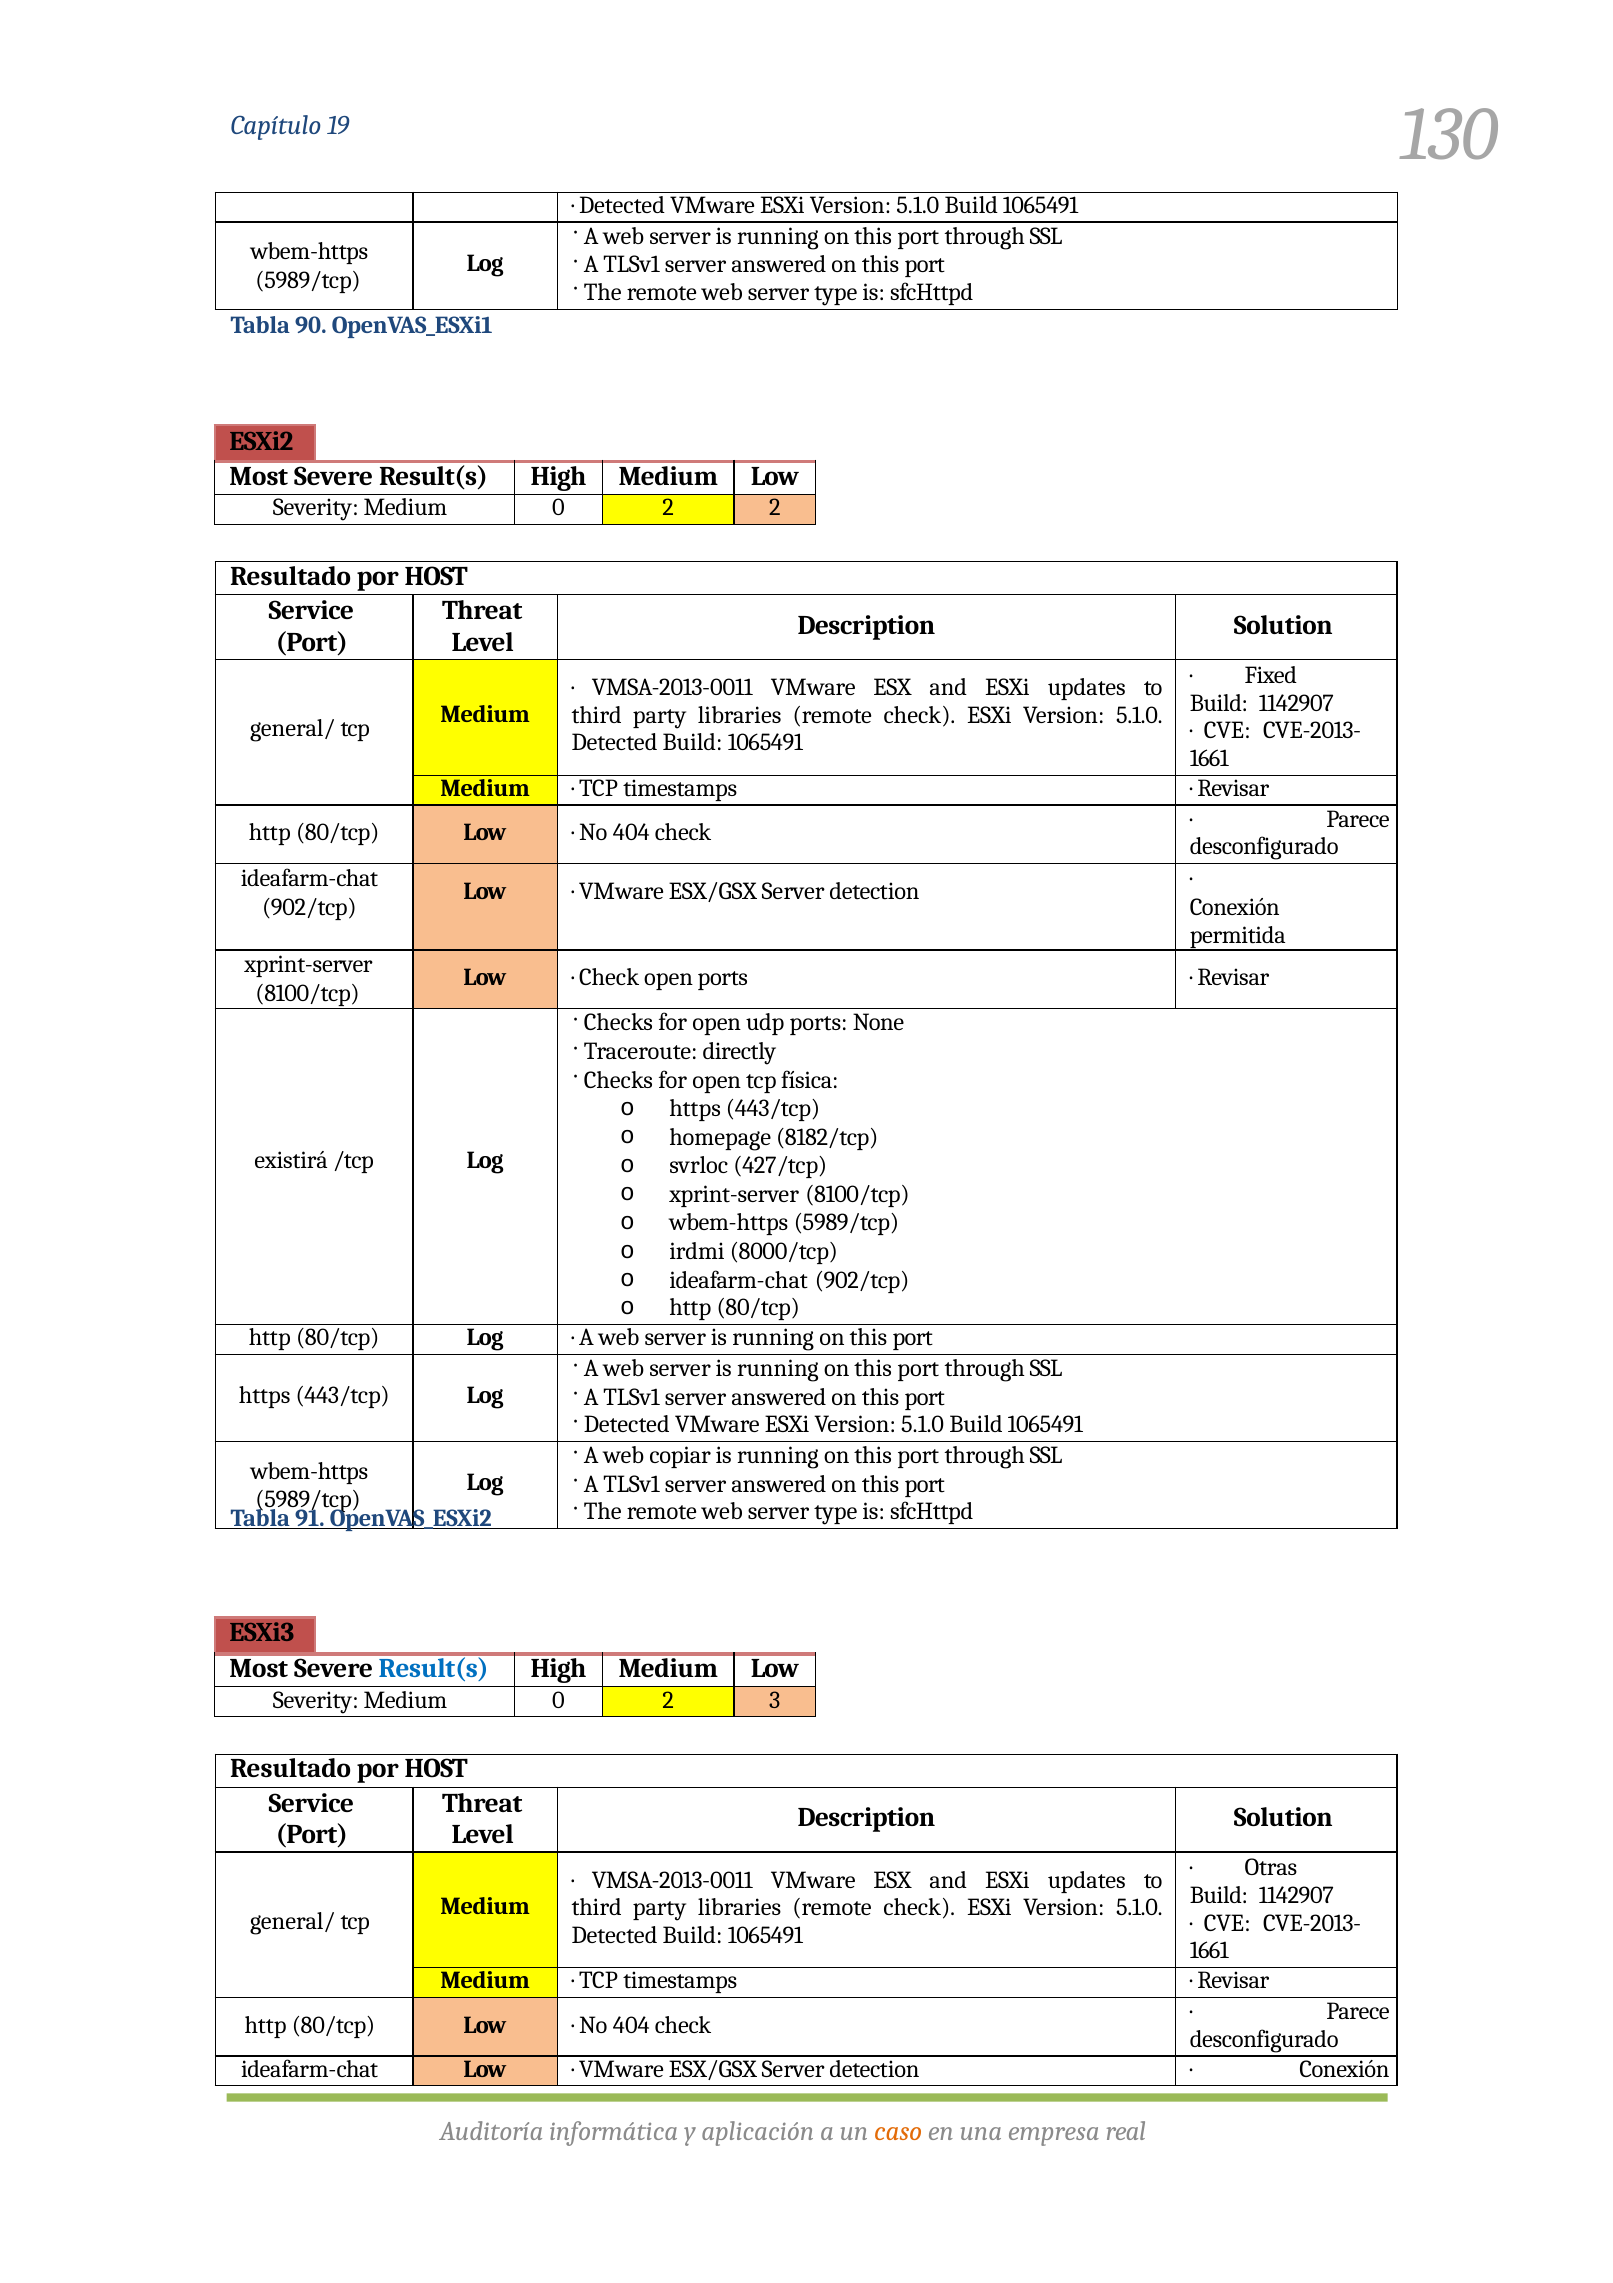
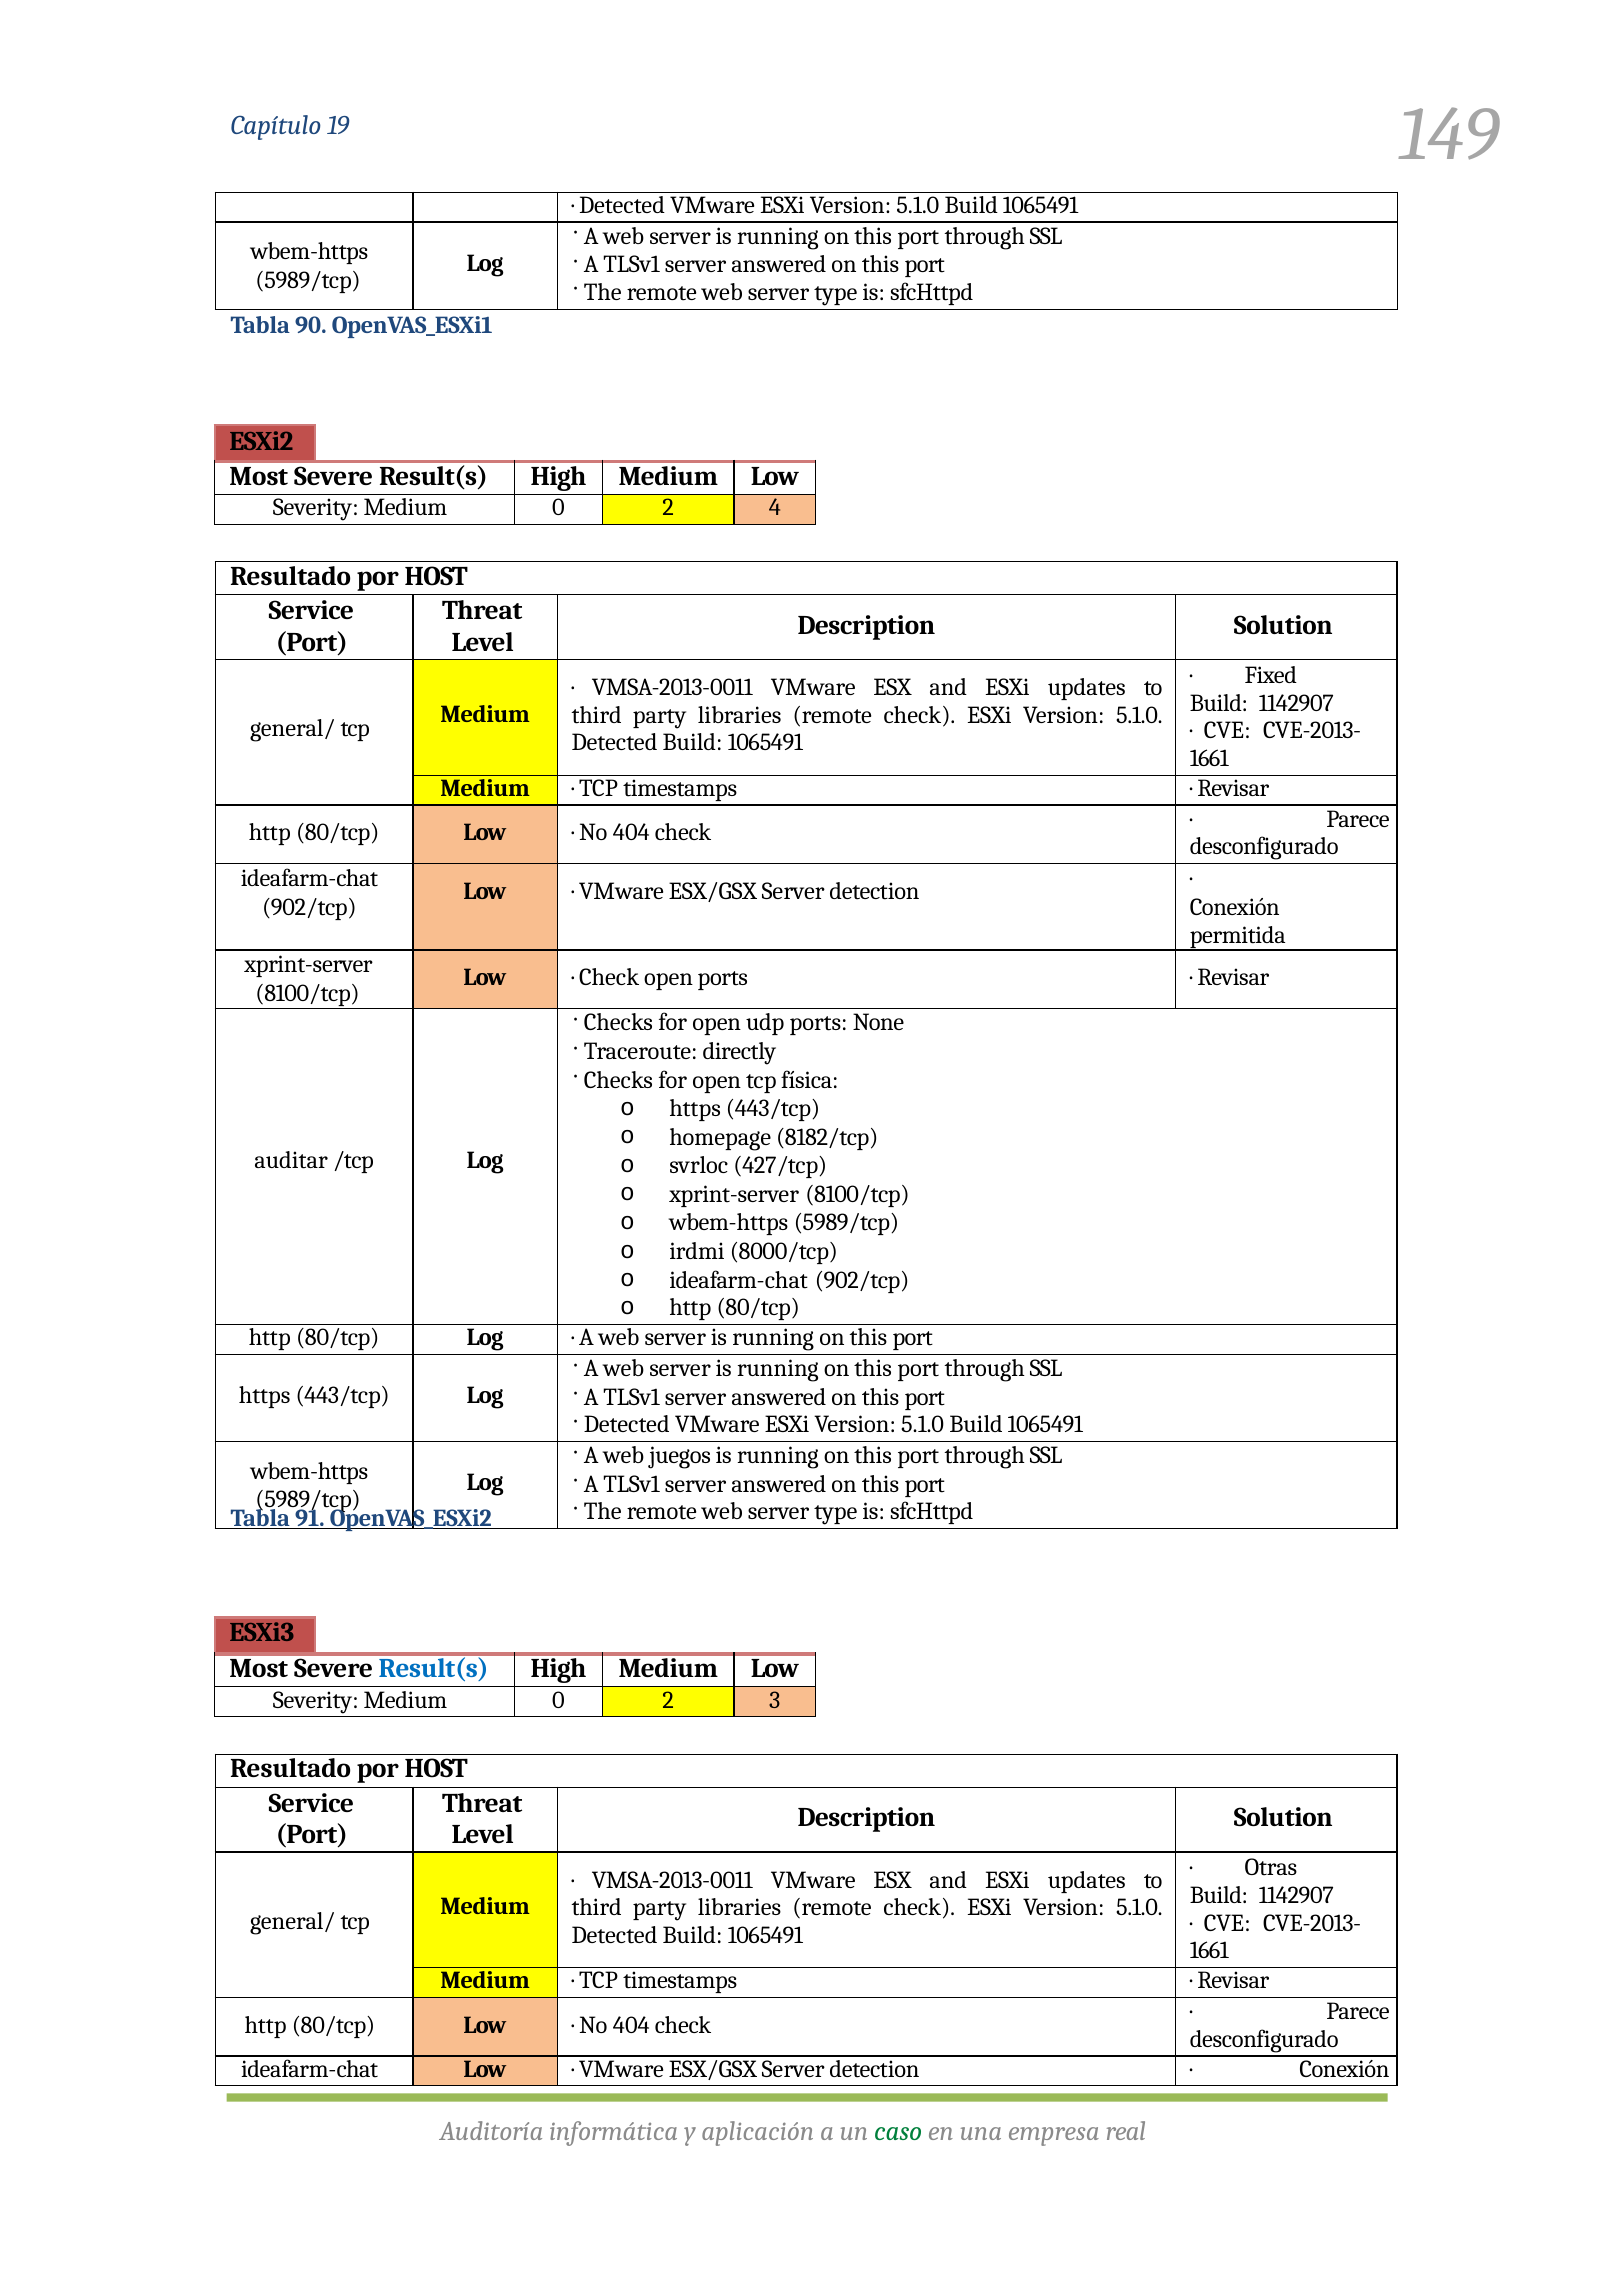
130: 130 -> 149
2 2: 2 -> 4
existirá: existirá -> auditar
copiar: copiar -> juegos
caso colour: orange -> green
